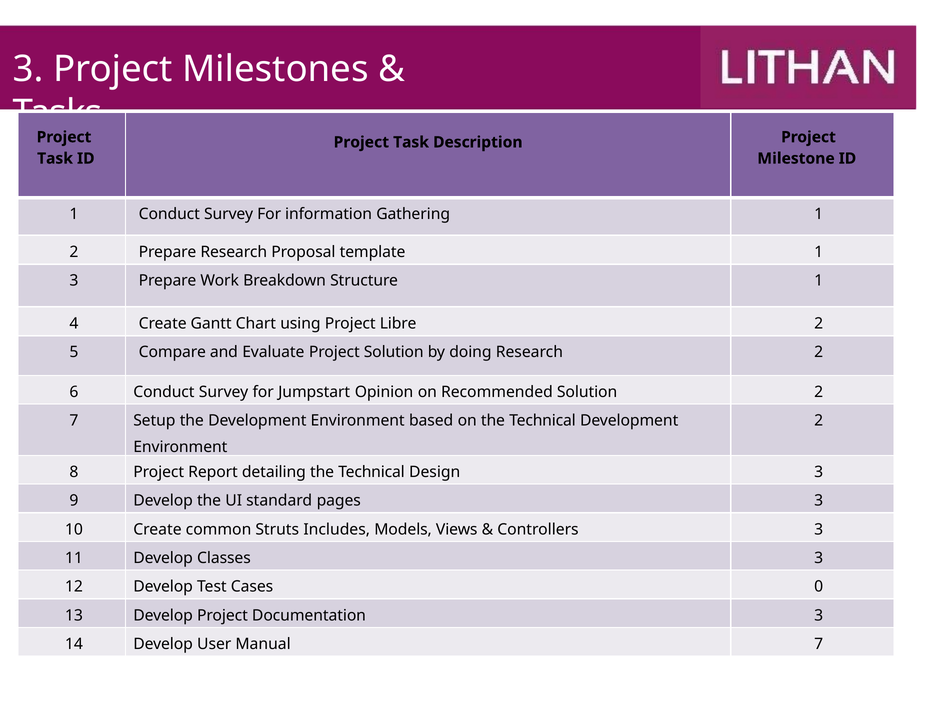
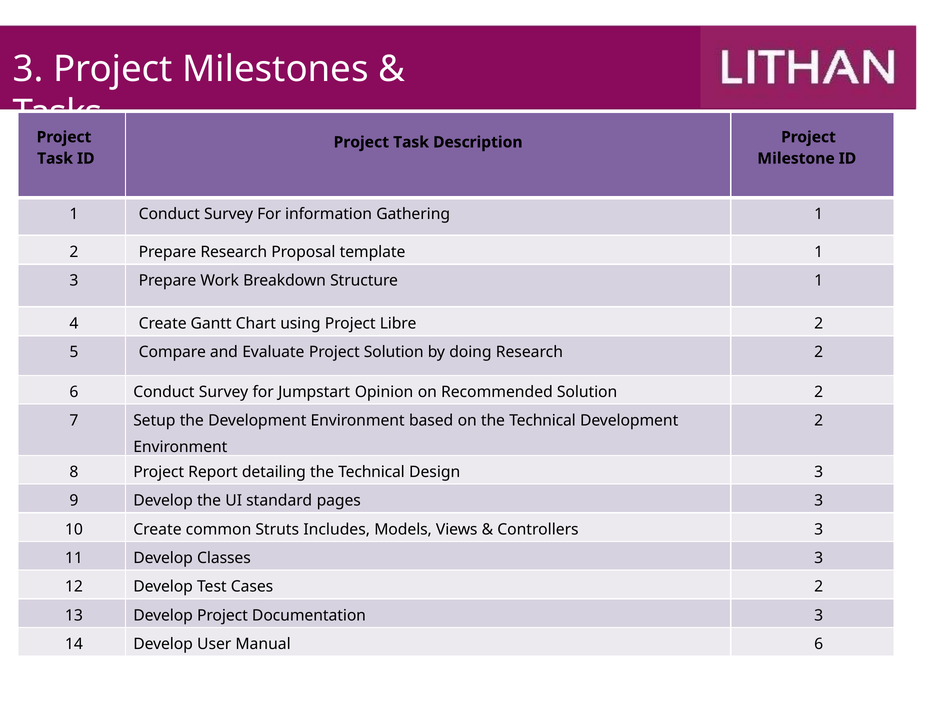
Cases 0: 0 -> 2
Manual 7: 7 -> 6
